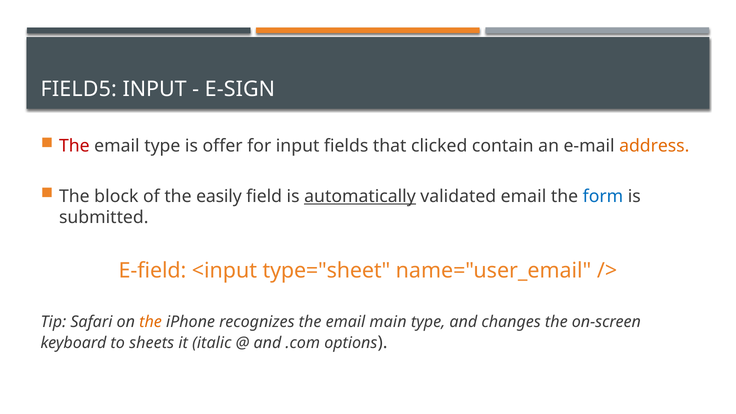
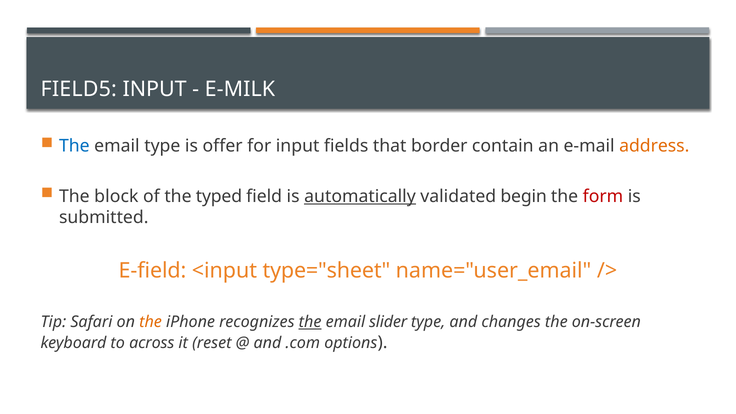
E-SIGN: E-SIGN -> E-MILK
The at (74, 146) colour: red -> blue
clicked: clicked -> border
easily: easily -> typed
validated email: email -> begin
form colour: blue -> red
the at (310, 322) underline: none -> present
main: main -> slider
sheets: sheets -> across
italic: italic -> reset
